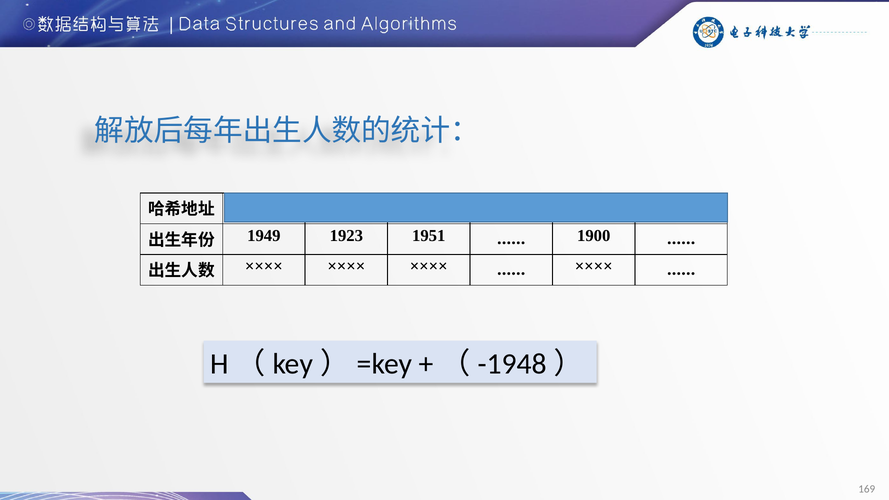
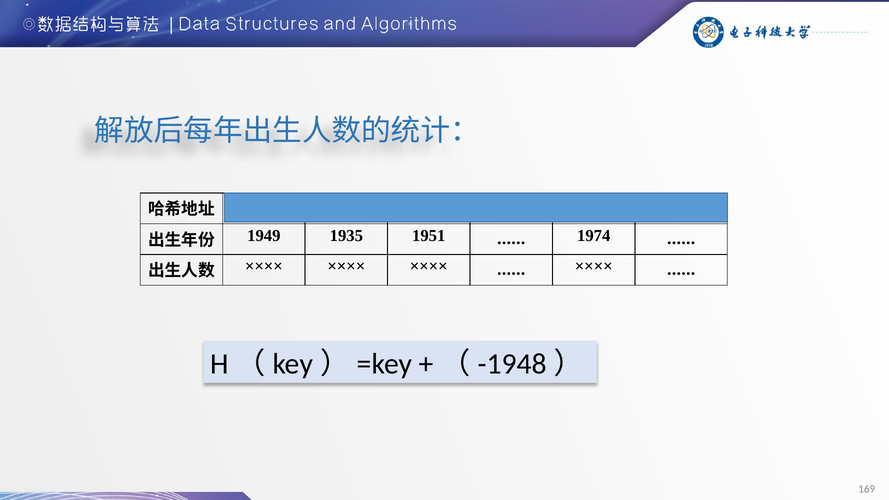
1923: 1923 -> 1935
1900: 1900 -> 1974
